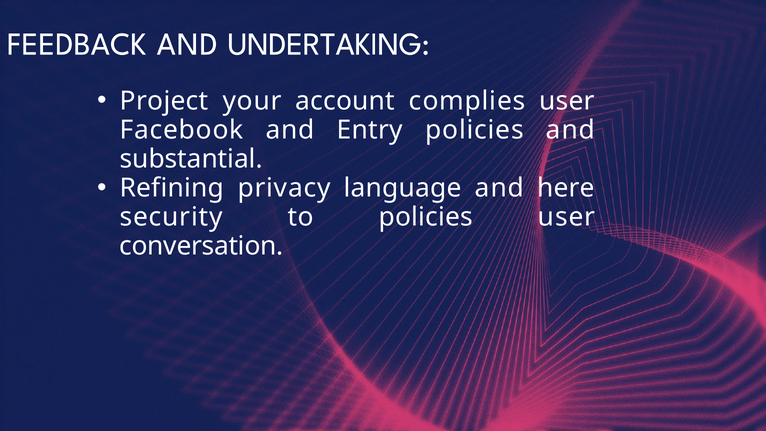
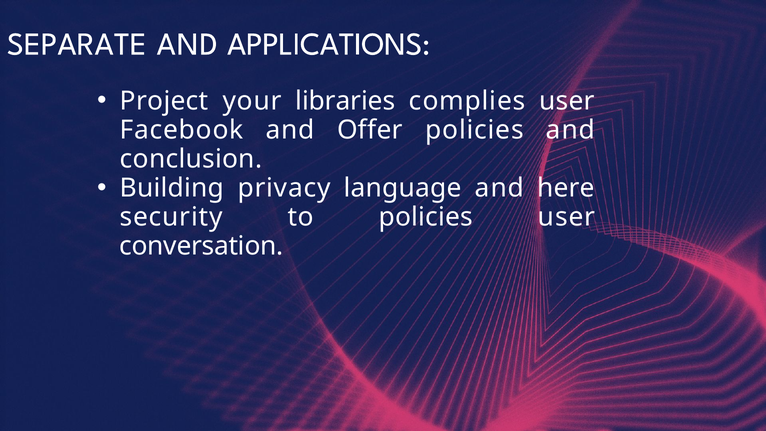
FEEDBACK: FEEDBACK -> SEPARATE
UNDERTAKING: UNDERTAKING -> APPLICATIONS
account: account -> libraries
Entry: Entry -> Offer
substantial: substantial -> conclusion
Refining: Refining -> Building
